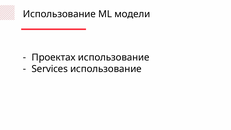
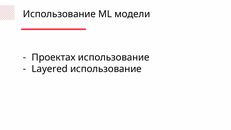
Services: Services -> Layered
